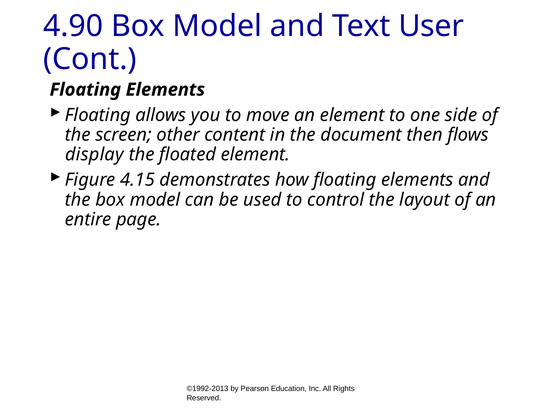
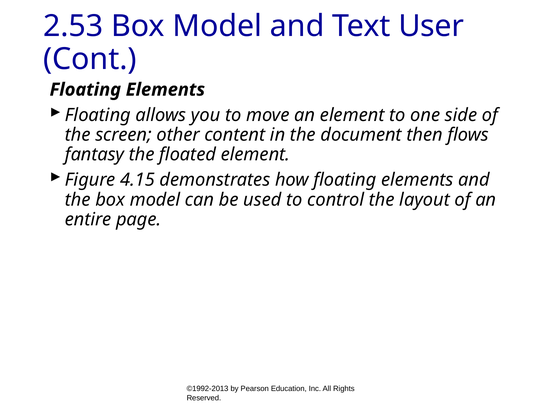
4.90: 4.90 -> 2.53
display: display -> fantasy
